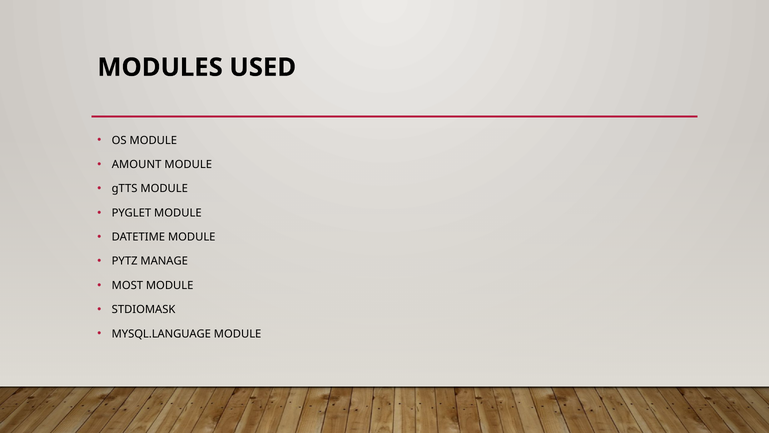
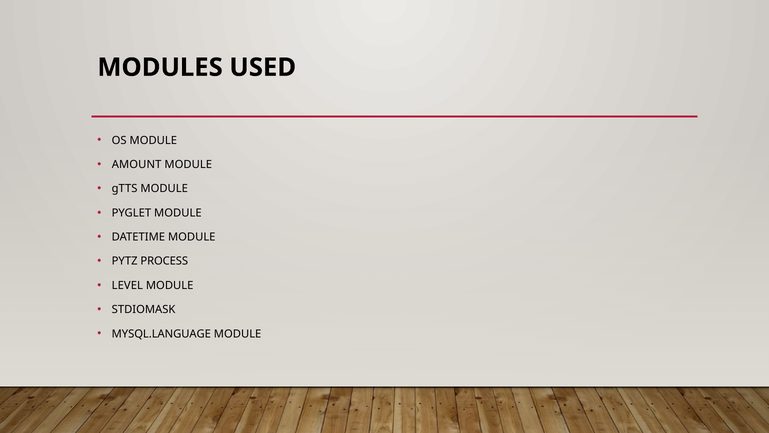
MANAGE: MANAGE -> PROCESS
MOST: MOST -> LEVEL
